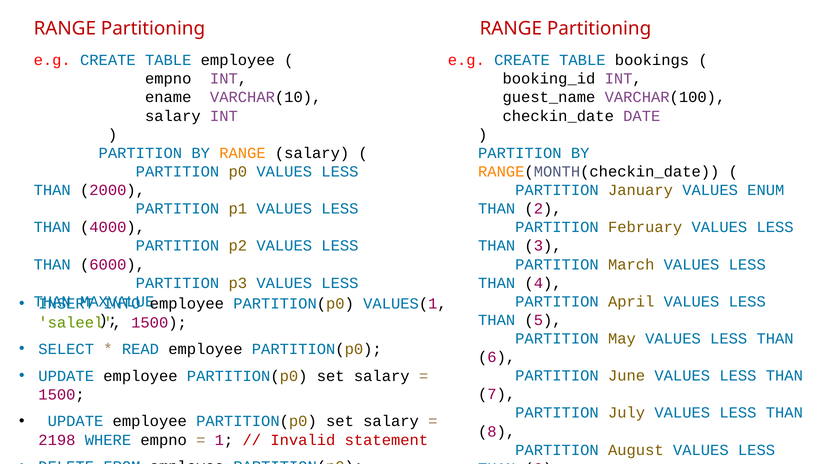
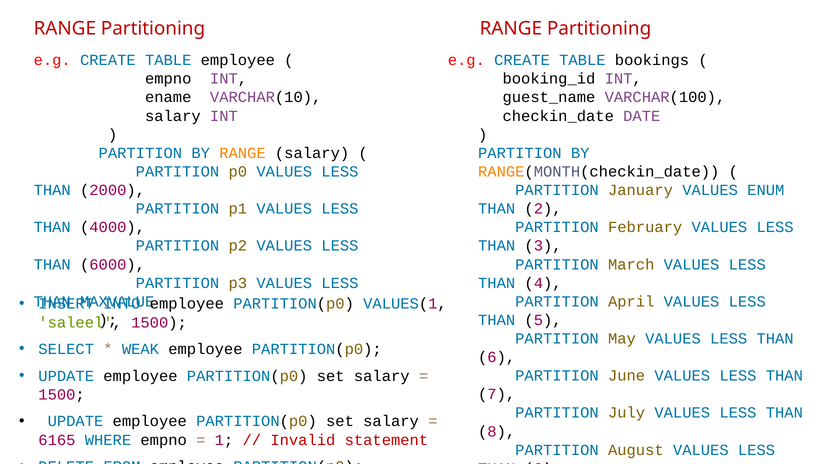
READ: READ -> WEAK
2198: 2198 -> 6165
